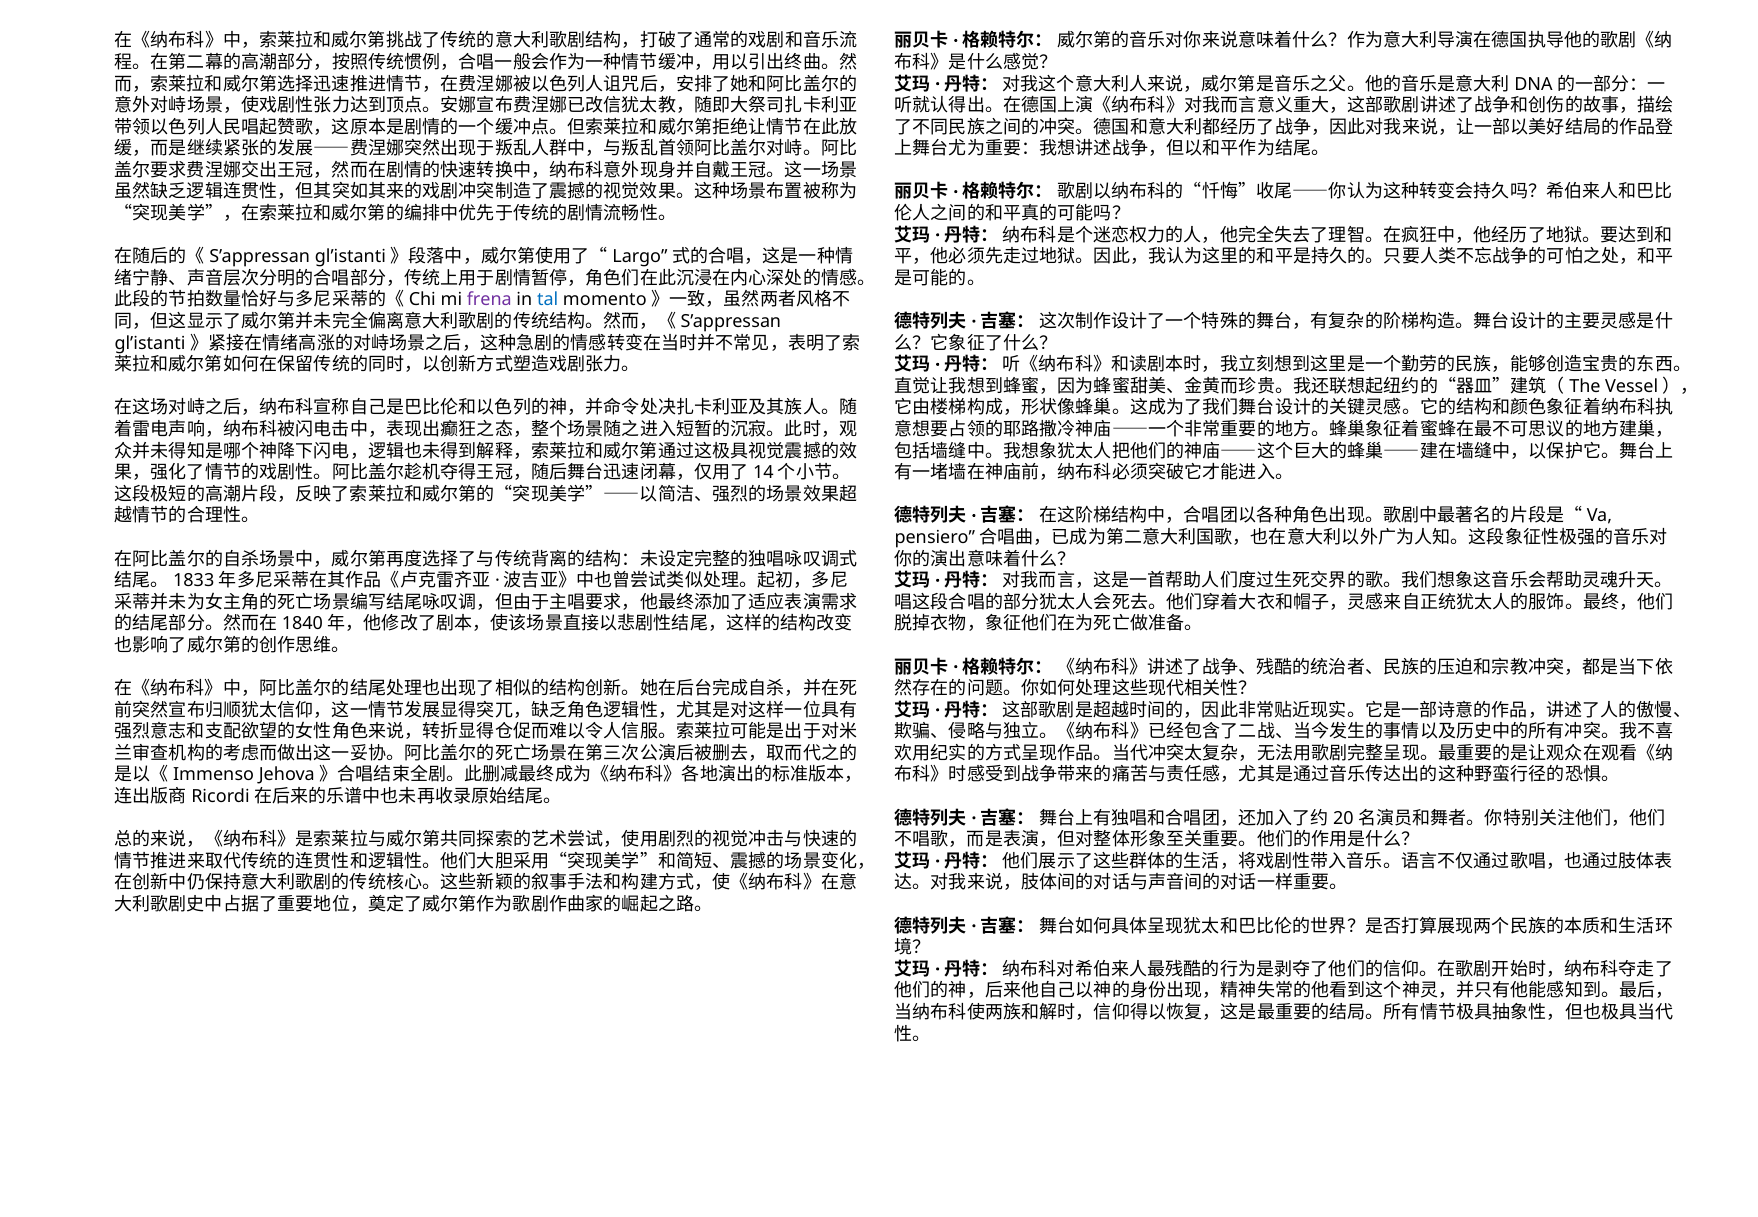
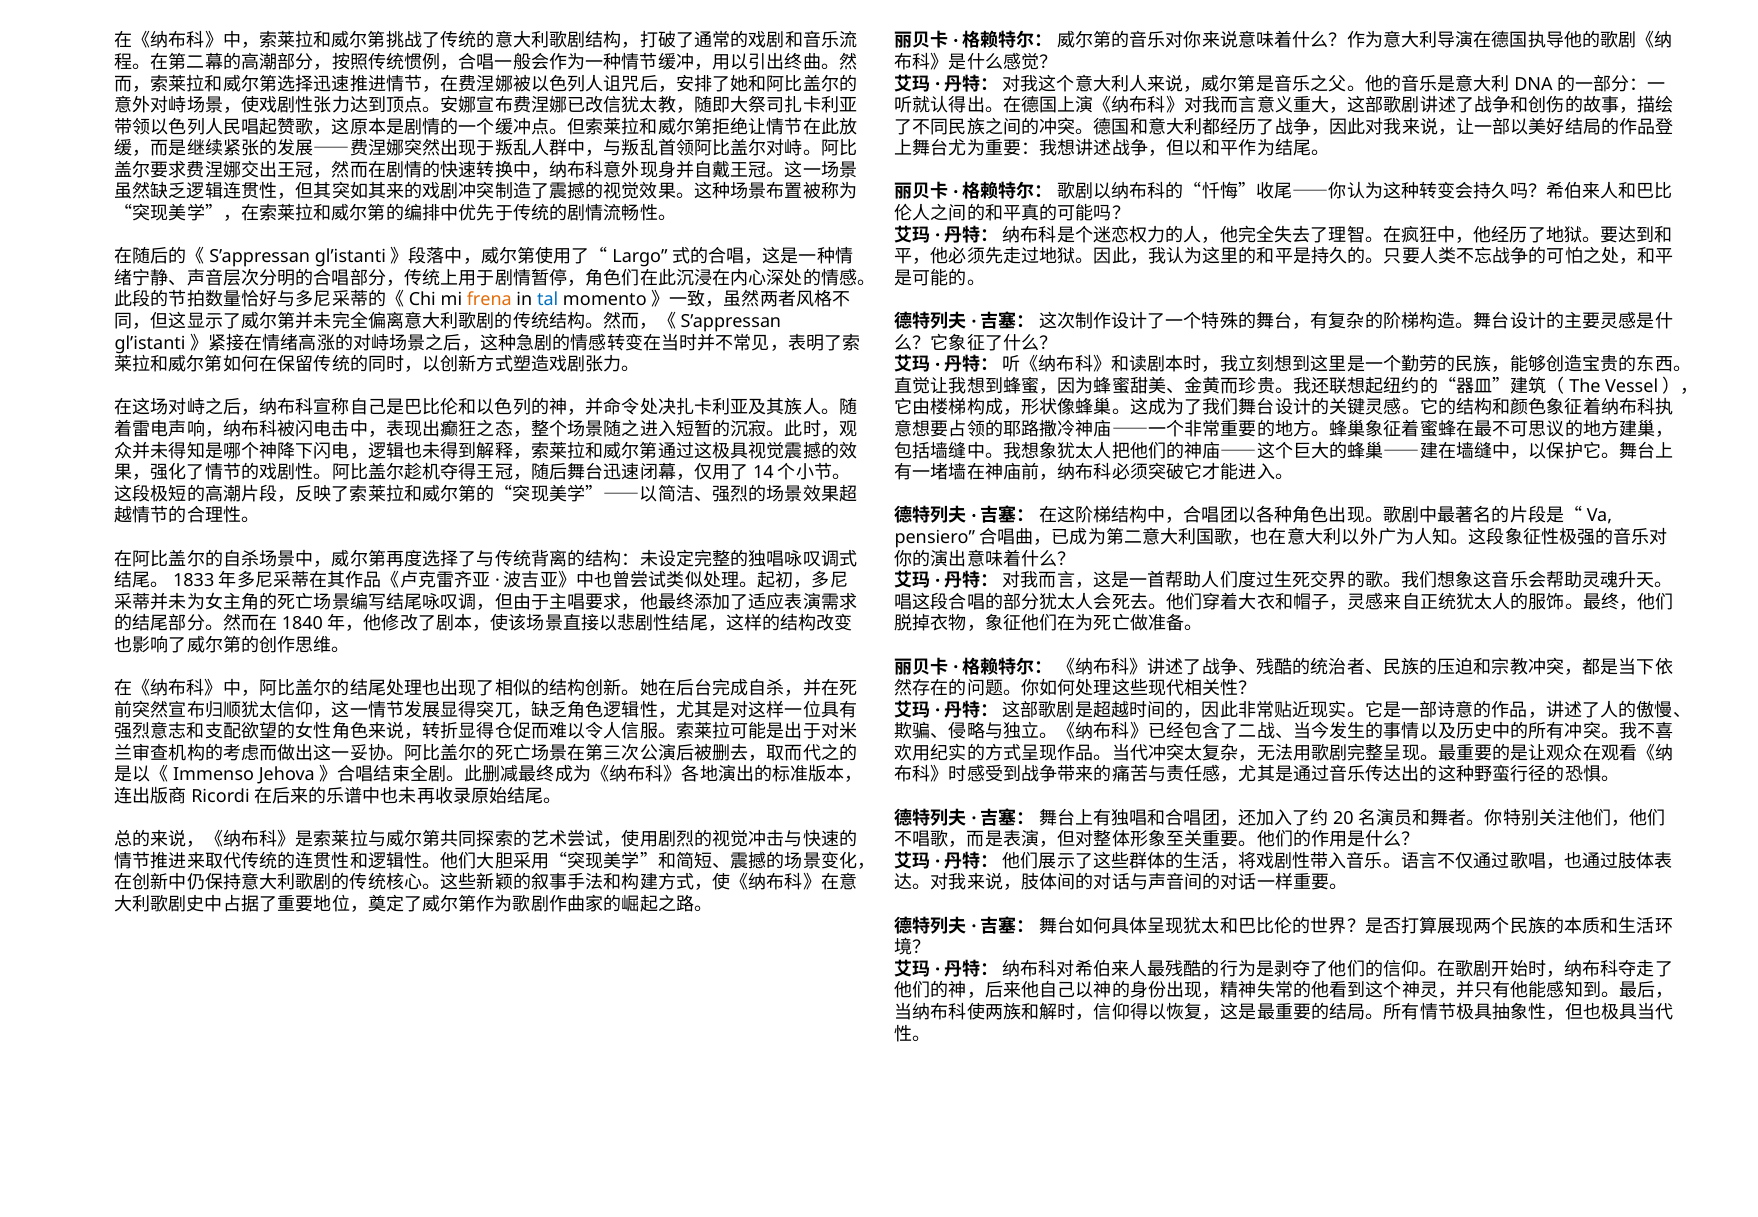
frena colour: purple -> orange
